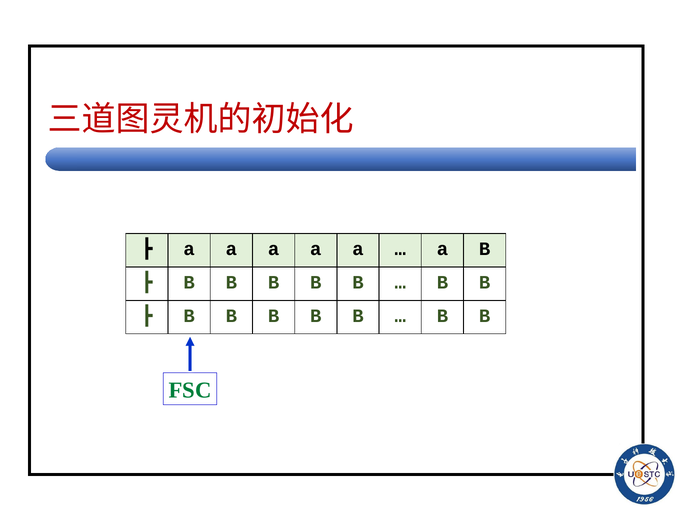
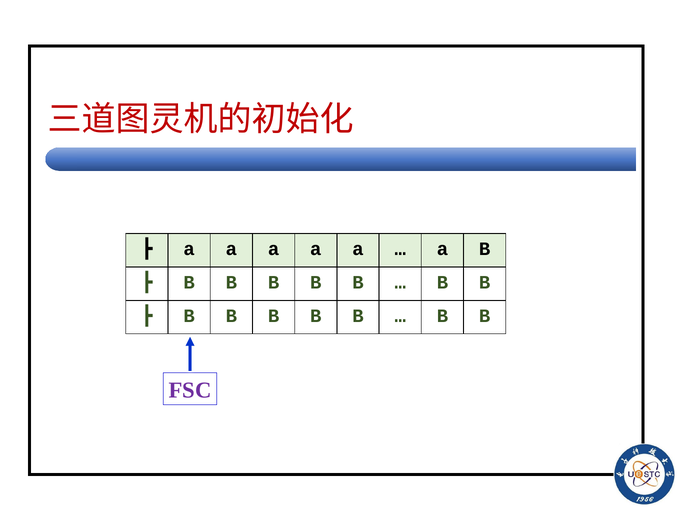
FSC colour: green -> purple
